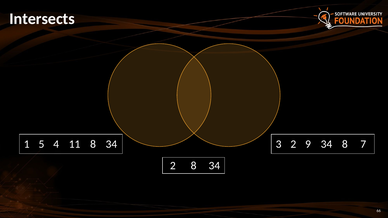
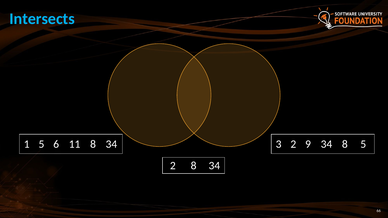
Intersects colour: white -> light blue
4: 4 -> 6
8 7: 7 -> 5
